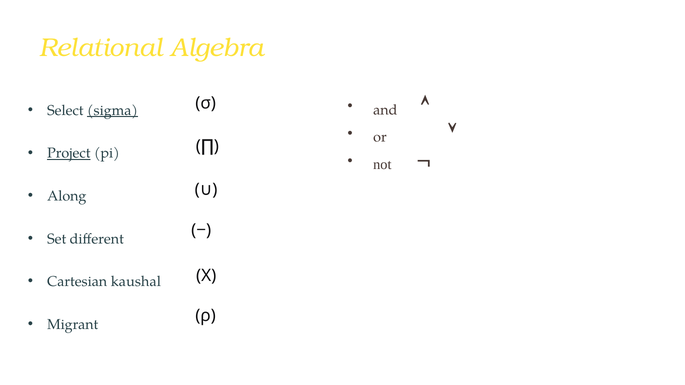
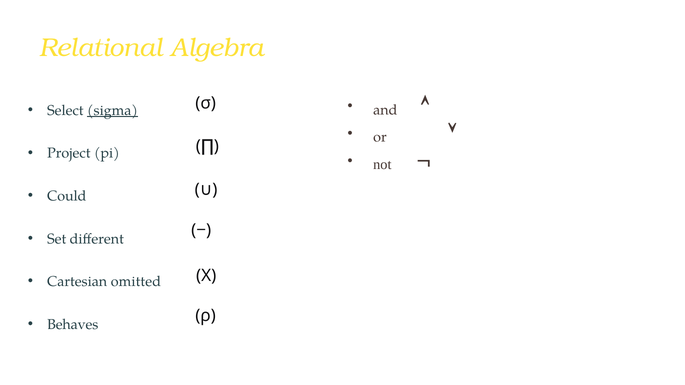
Project underline: present -> none
Along: Along -> Could
kaushal: kaushal -> omitted
Migrant: Migrant -> Behaves
